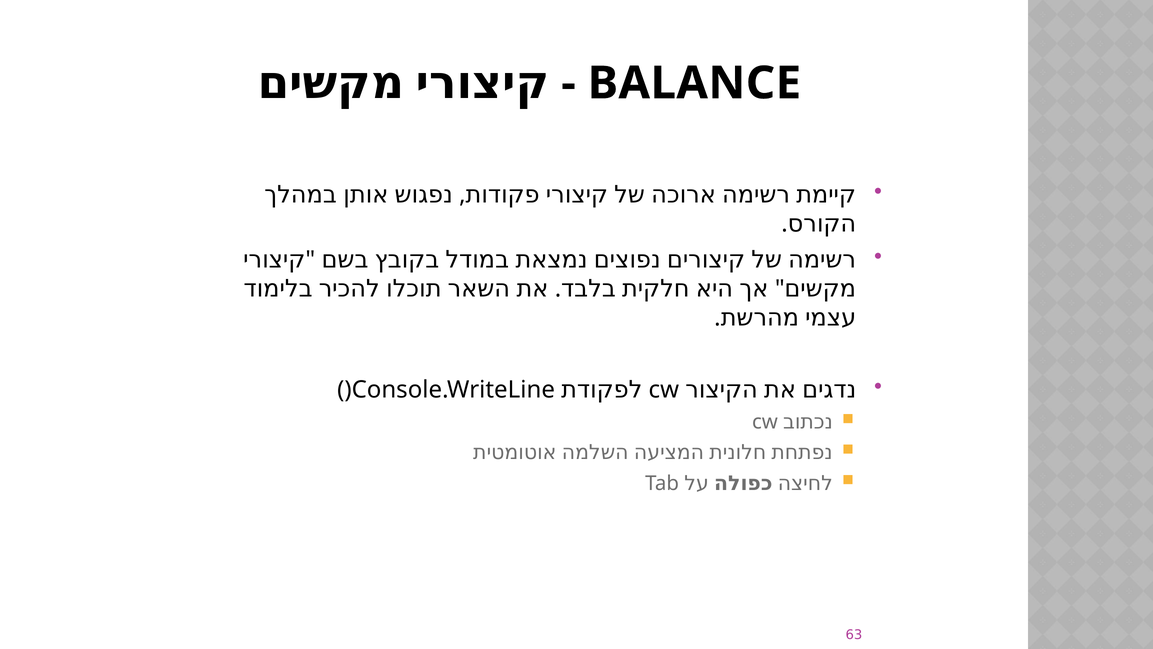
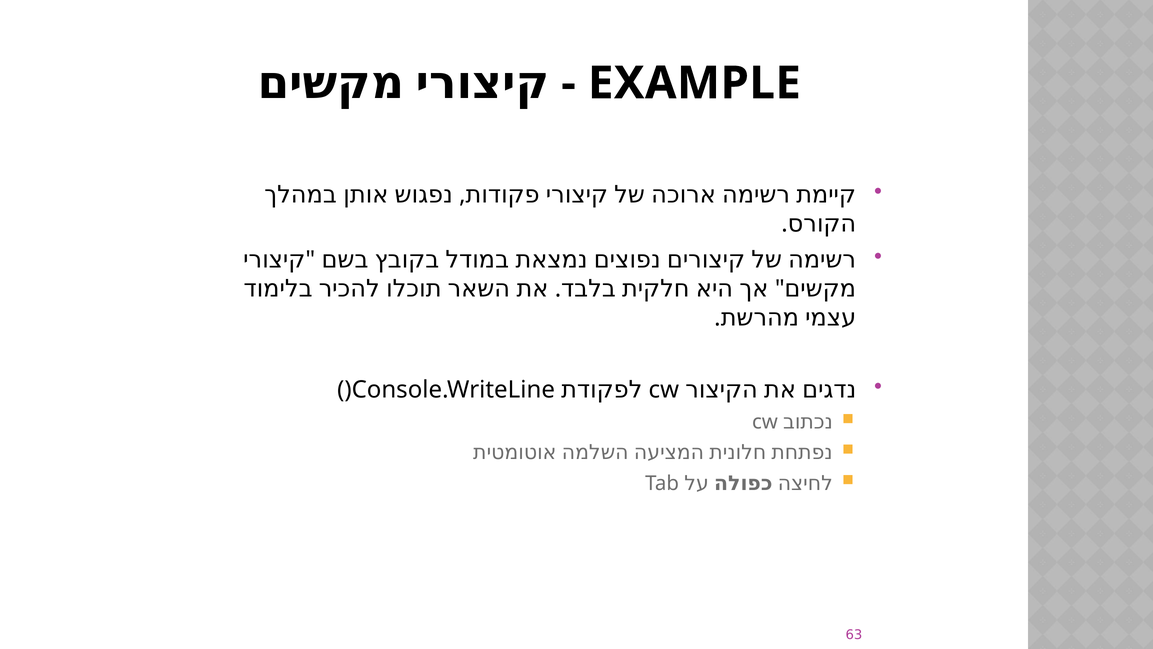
BALANCE: BALANCE -> EXAMPLE
